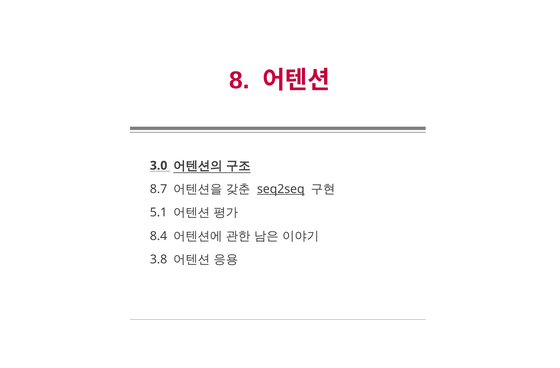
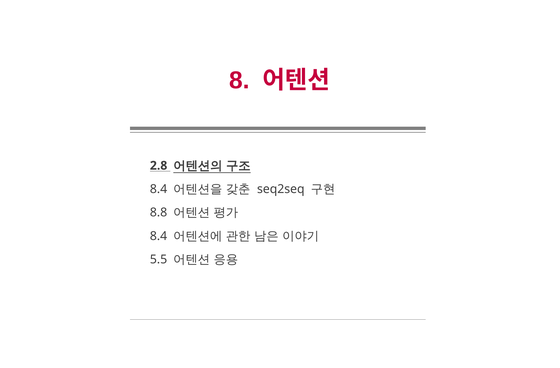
3.0: 3.0 -> 2.8
8.7 at (159, 189): 8.7 -> 8.4
seq2seq underline: present -> none
5.1: 5.1 -> 8.8
3.8: 3.8 -> 5.5
